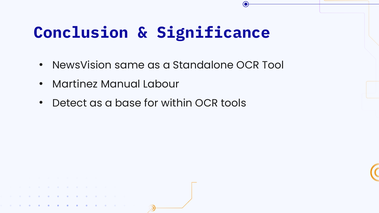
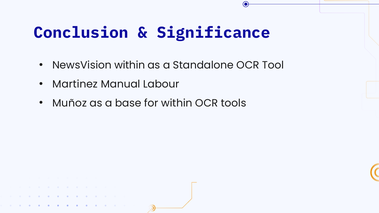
NewsVision same: same -> within
Detect: Detect -> Muñoz
